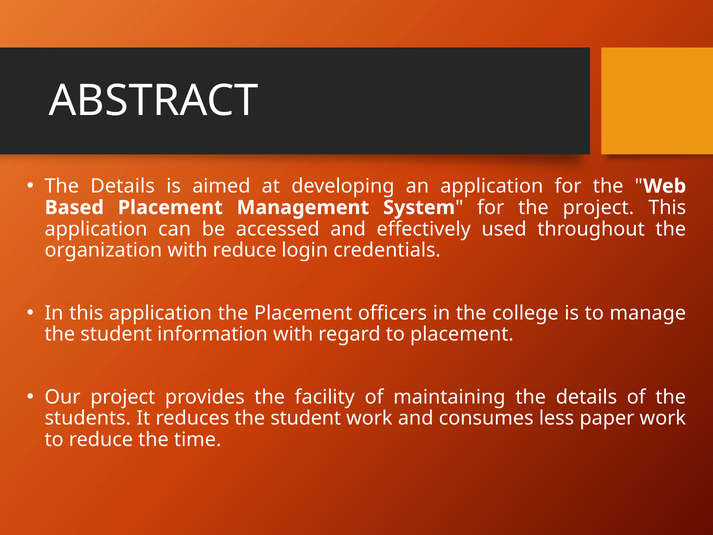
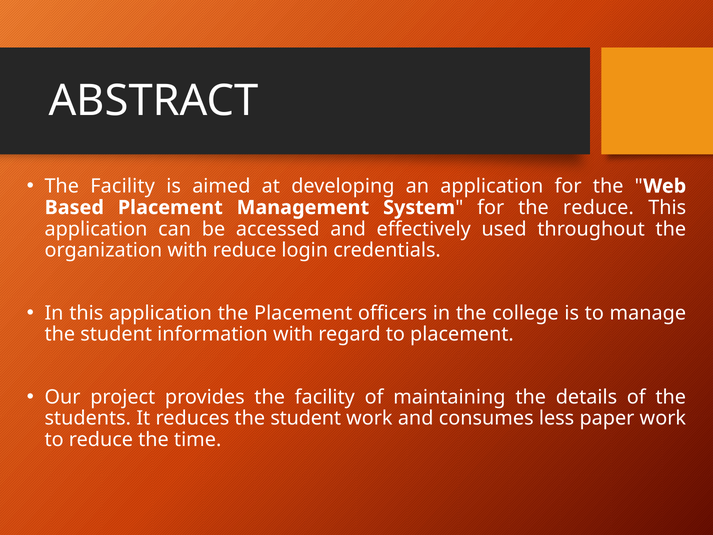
Details at (123, 186): Details -> Facility
the project: project -> reduce
